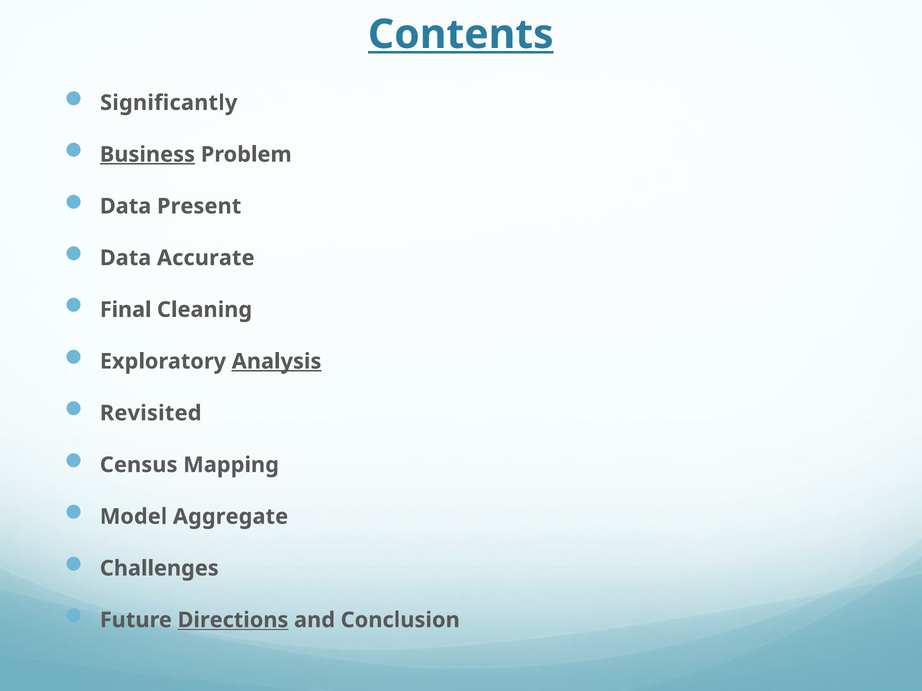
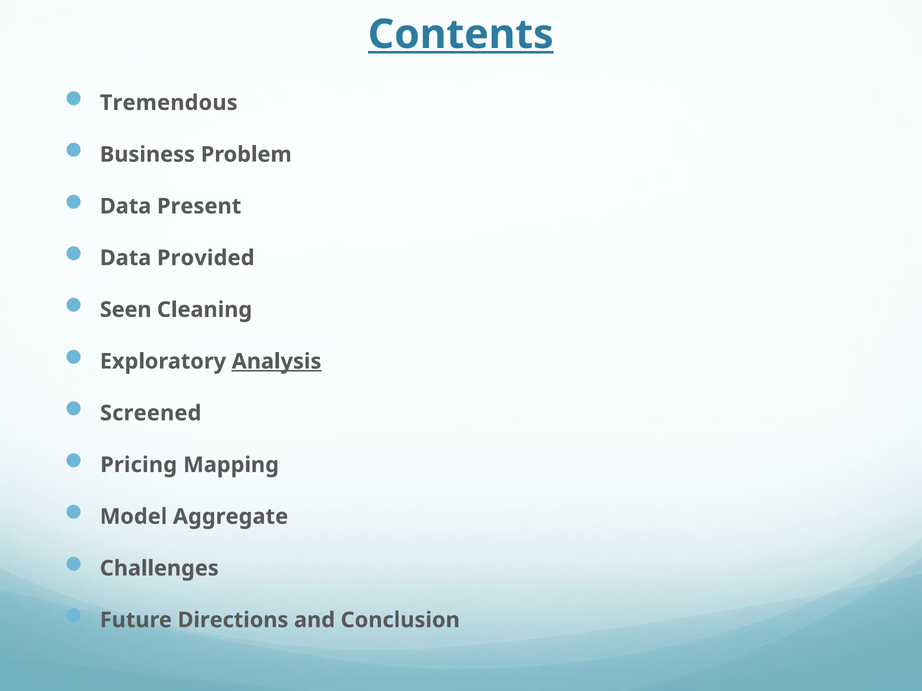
Significantly: Significantly -> Tremendous
Business underline: present -> none
Accurate: Accurate -> Provided
Final: Final -> Seen
Revisited: Revisited -> Screened
Census: Census -> Pricing
Directions underline: present -> none
